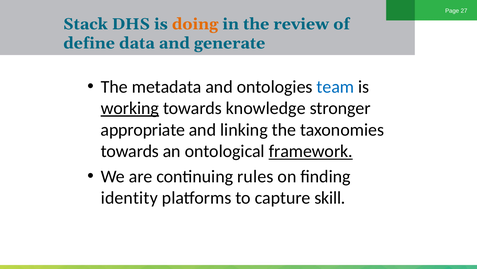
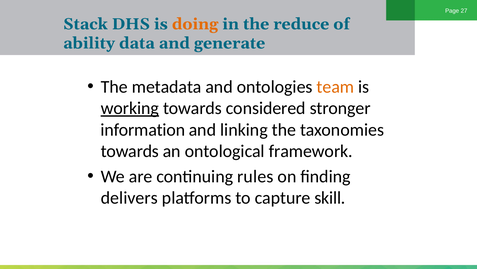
review: review -> reduce
define: define -> ability
team colour: blue -> orange
knowledge: knowledge -> considered
appropriate: appropriate -> information
framework underline: present -> none
identity: identity -> delivers
